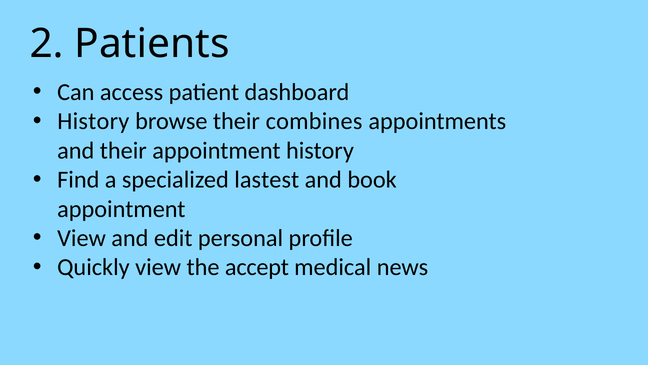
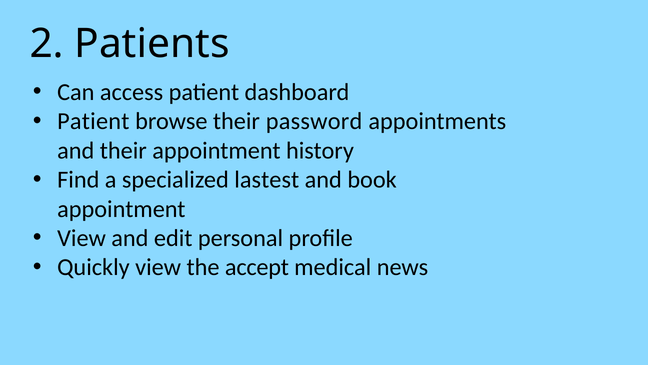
History at (93, 121): History -> Patient
combines: combines -> password
